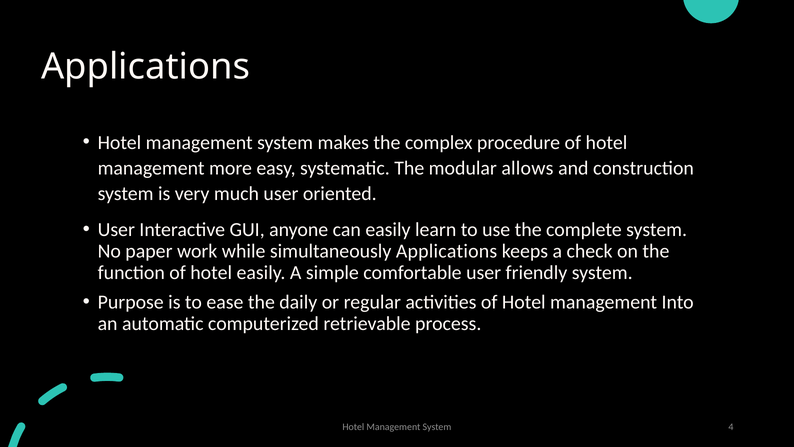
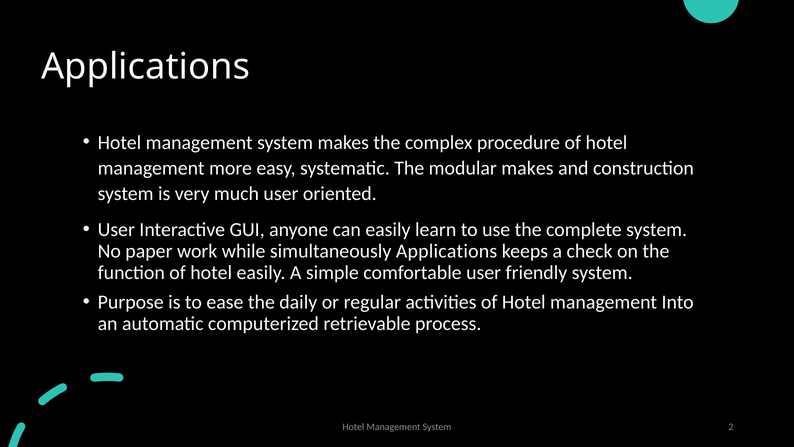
modular allows: allows -> makes
4: 4 -> 2
